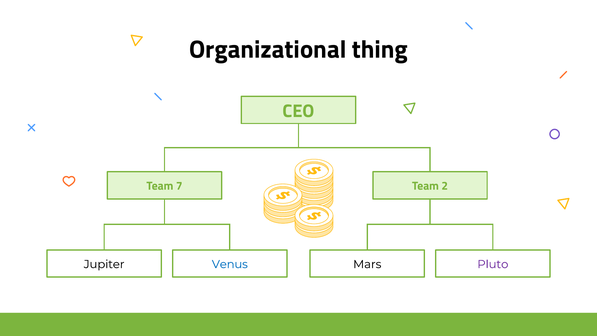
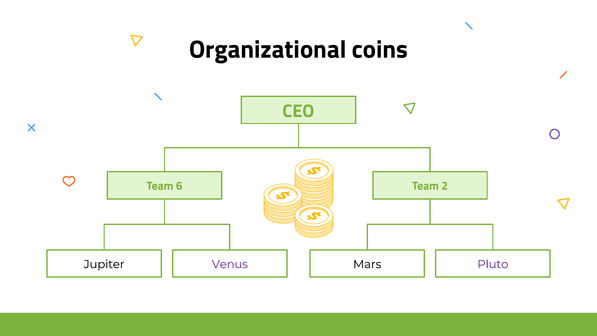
thing: thing -> coins
7: 7 -> 6
Venus colour: blue -> purple
